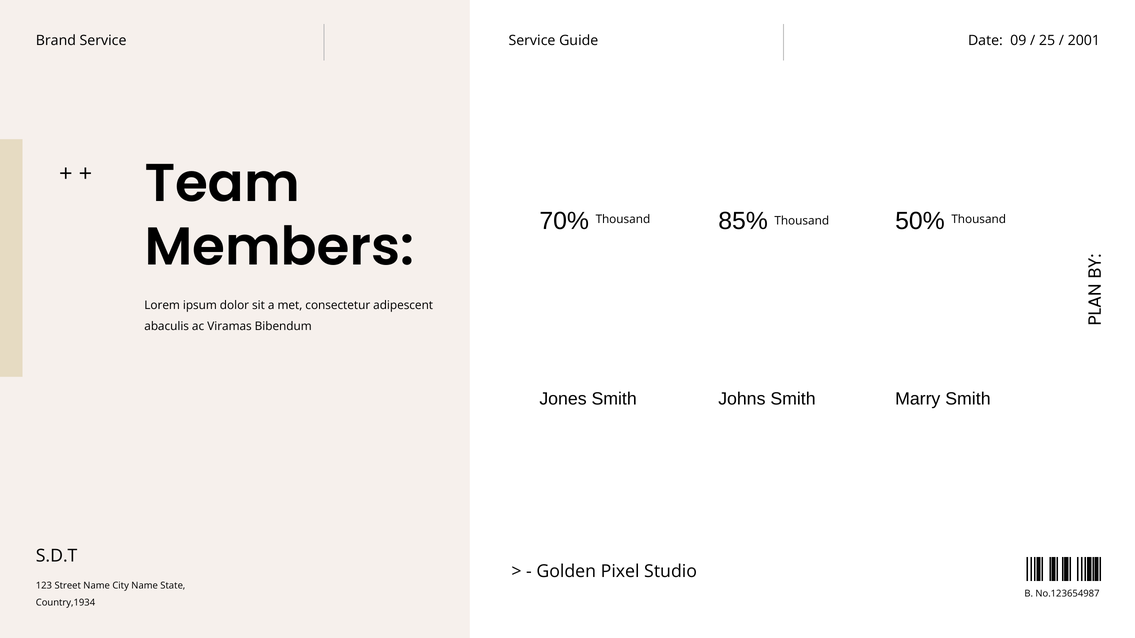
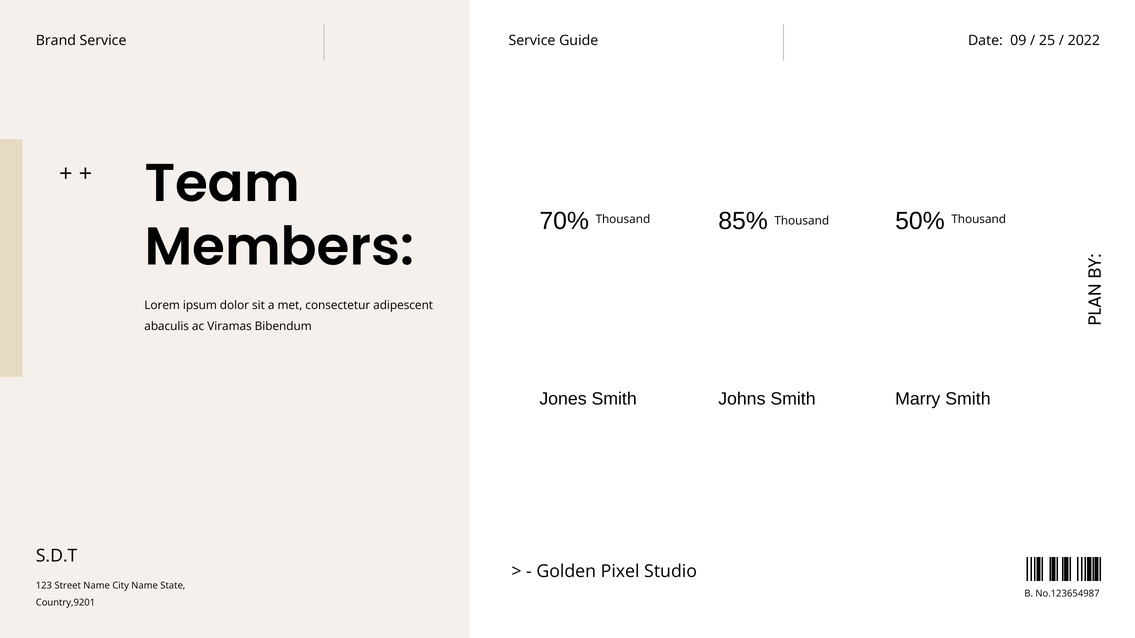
2001: 2001 -> 2022
Country,1934: Country,1934 -> Country,9201
